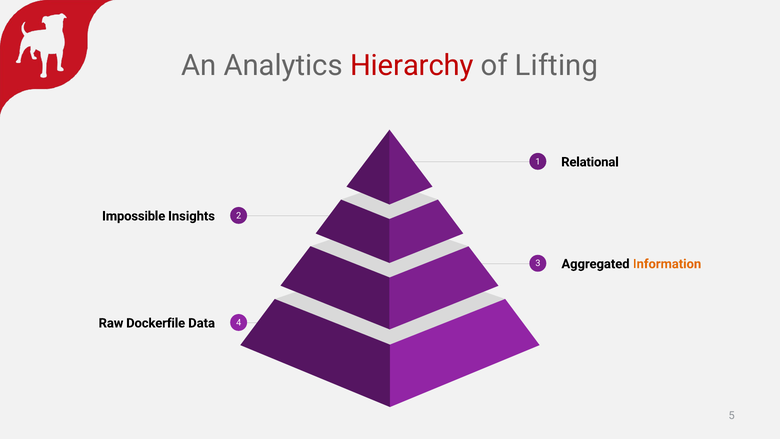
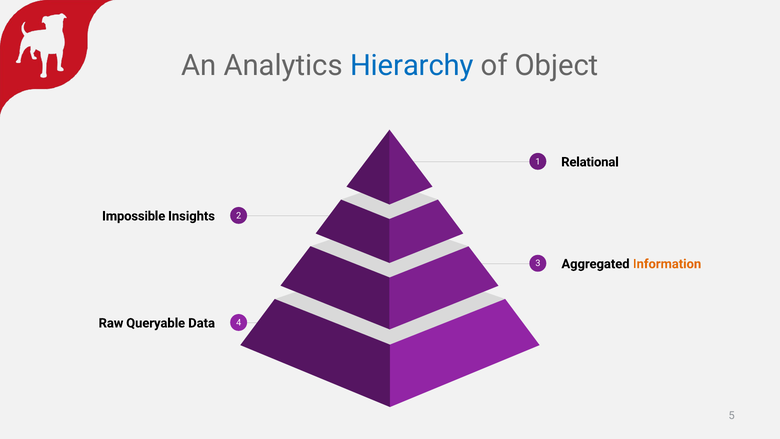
Hierarchy colour: red -> blue
Lifting: Lifting -> Object
Dockerfile: Dockerfile -> Queryable
